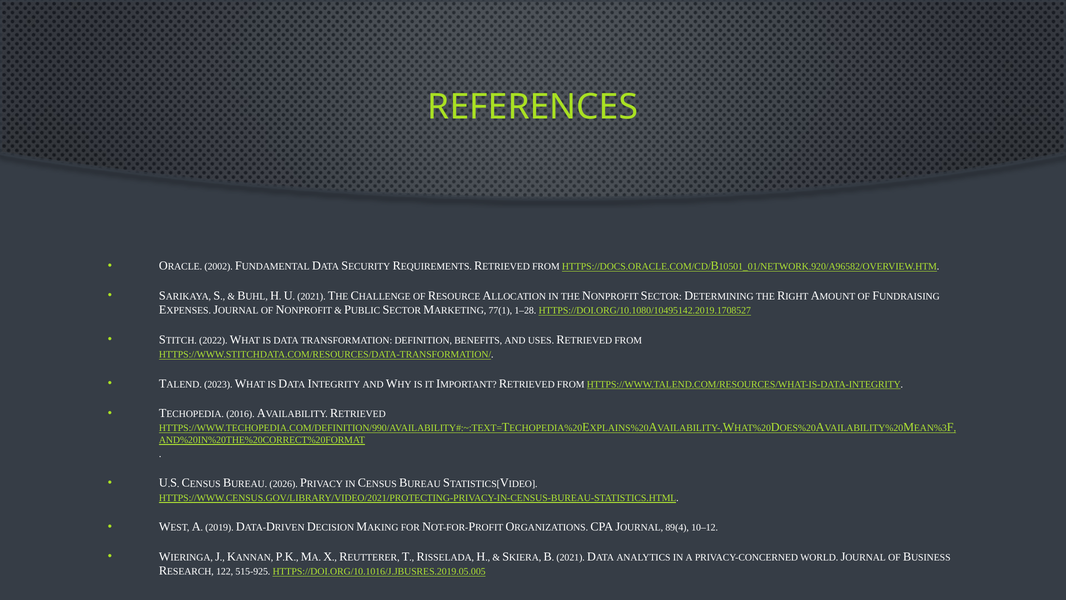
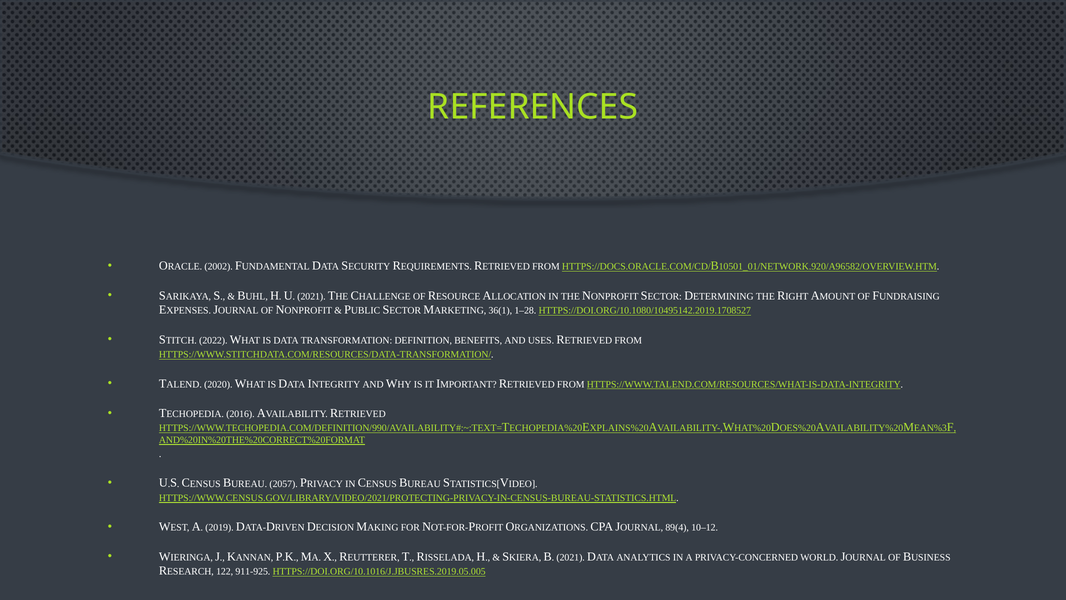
77(1: 77(1 -> 36(1
2023: 2023 -> 2020
2026: 2026 -> 2057
515-925: 515-925 -> 911-925
